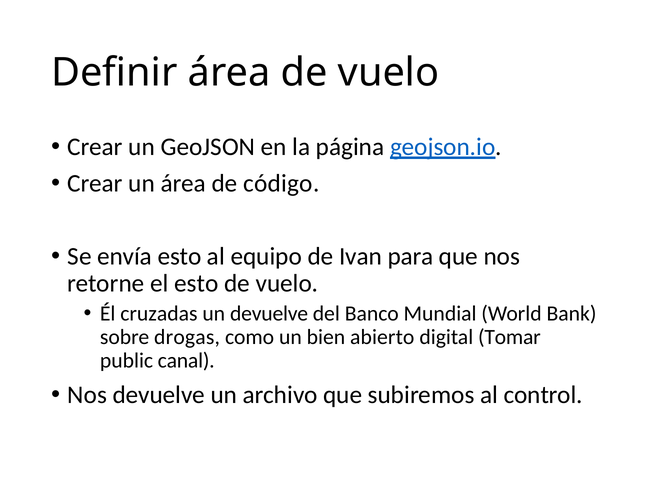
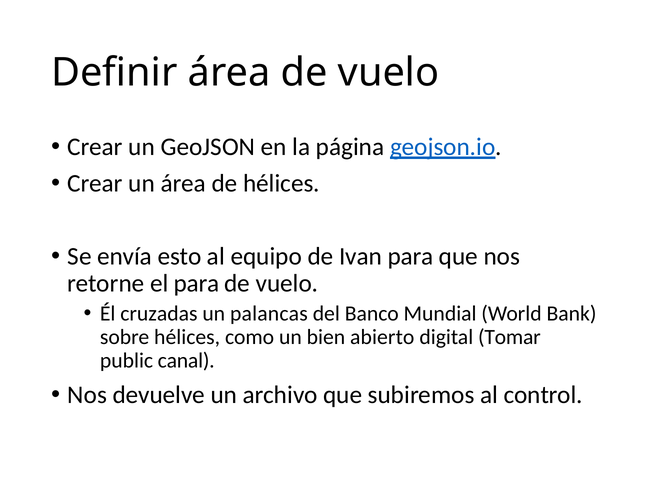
de código: código -> hélices
el esto: esto -> para
un devuelve: devuelve -> palancas
sobre drogas: drogas -> hélices
